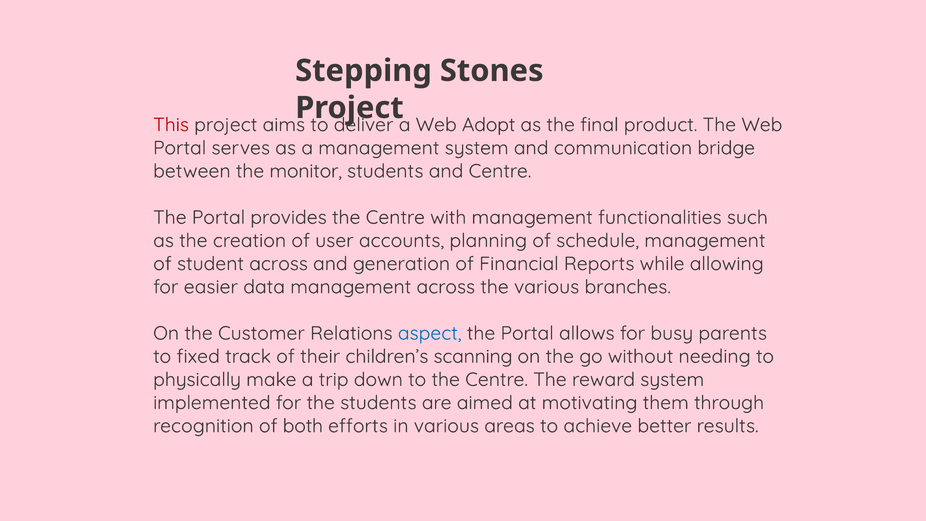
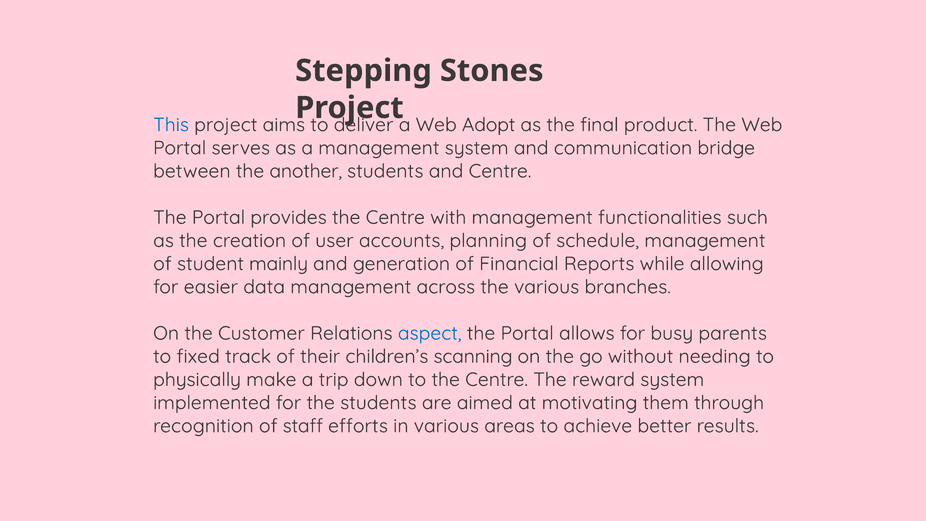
This colour: red -> blue
monitor: monitor -> another
student across: across -> mainly
both: both -> staff
